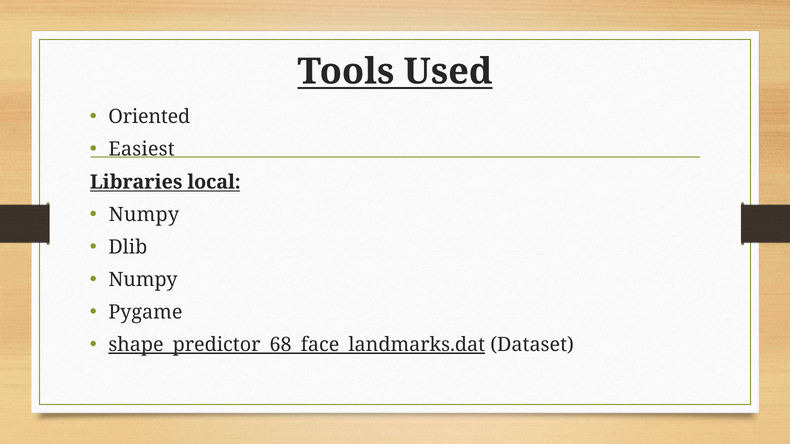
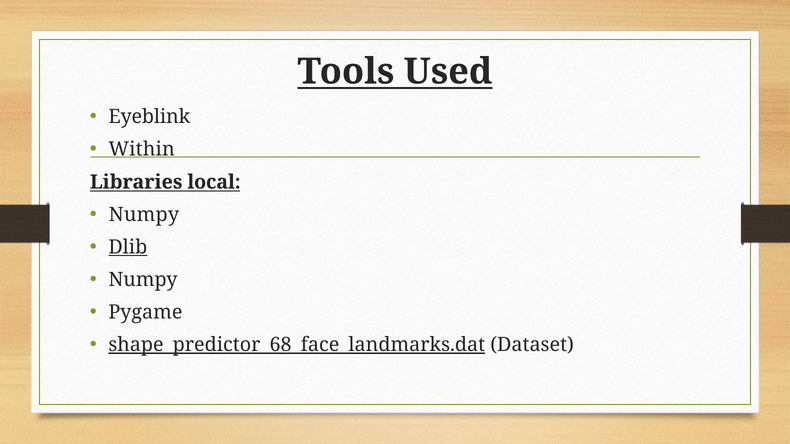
Oriented: Oriented -> Eyeblink
Easiest: Easiest -> Within
Dlib underline: none -> present
